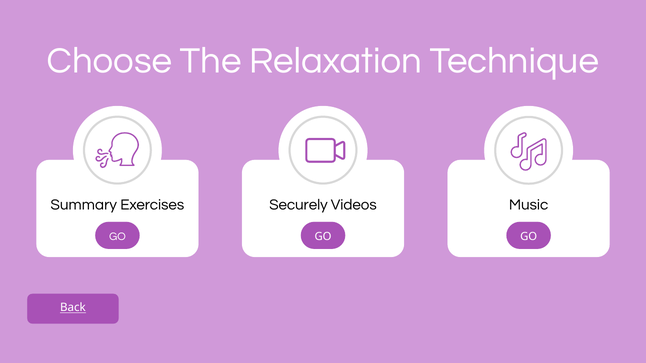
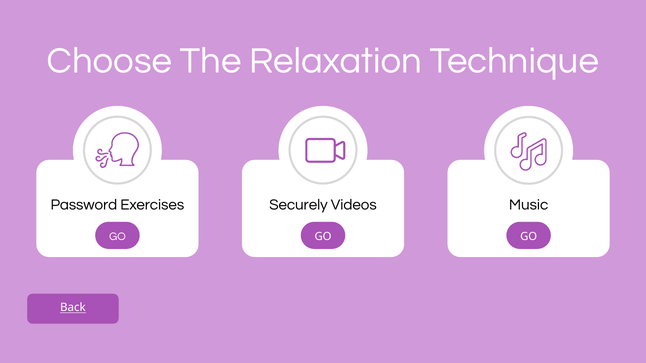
Summary: Summary -> Password
